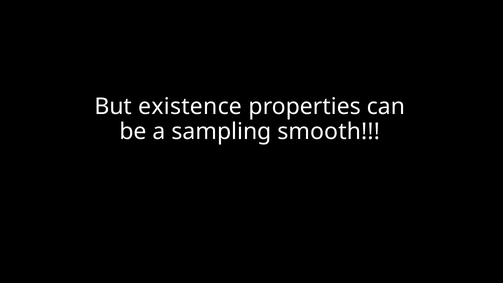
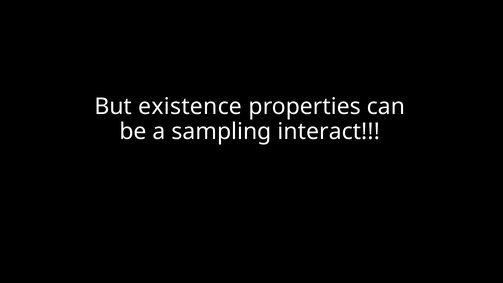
smooth: smooth -> interact
